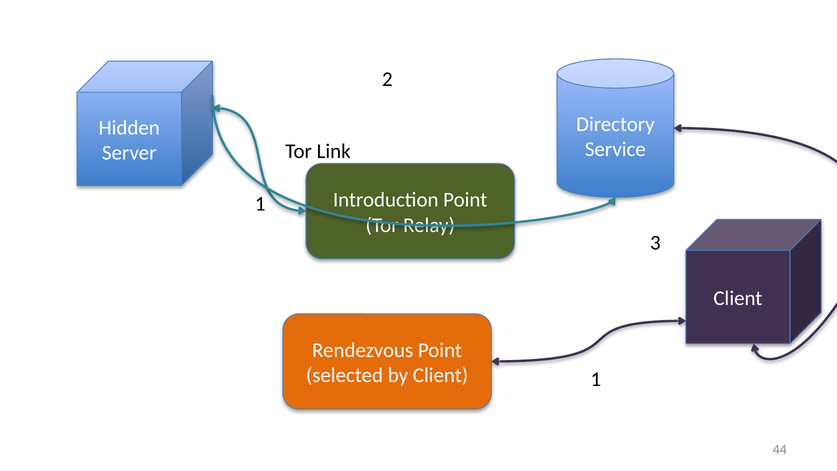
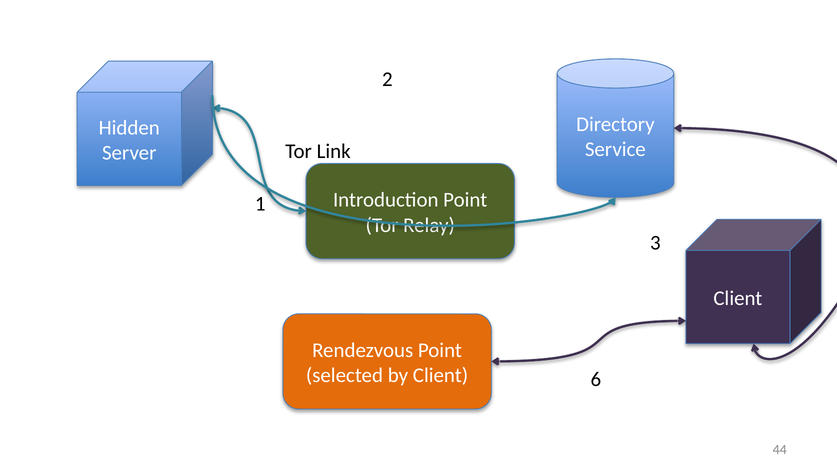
by Client 1: 1 -> 6
